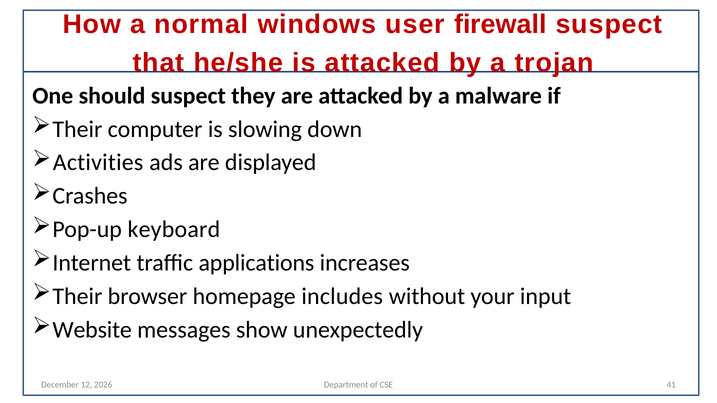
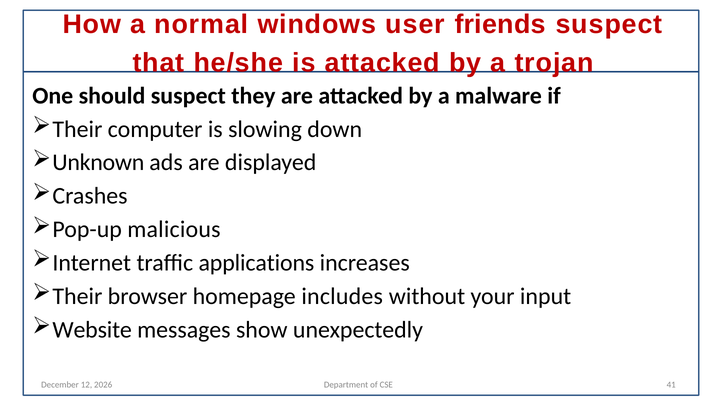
firewall: firewall -> friends
Activities: Activities -> Unknown
keyboard: keyboard -> malicious
